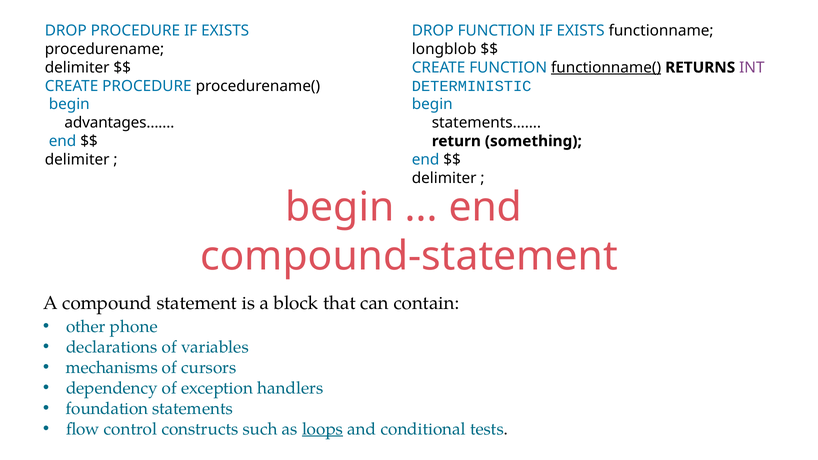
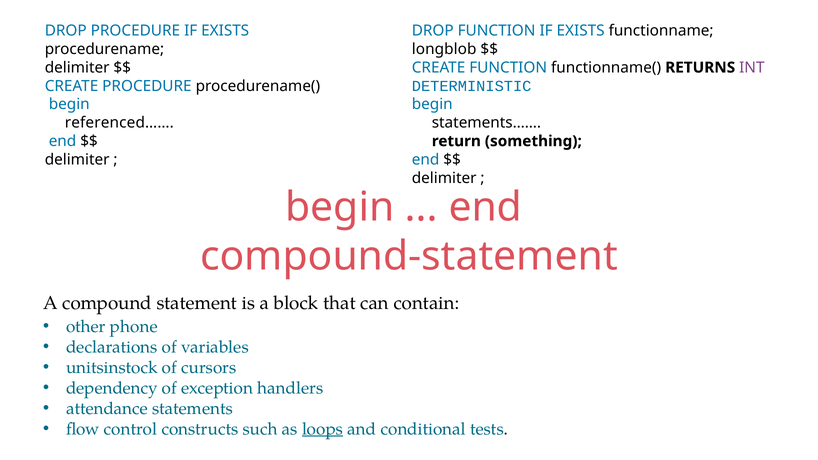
functionname( underline: present -> none
advantages……: advantages…… -> referenced……
mechanisms: mechanisms -> unitsinstock
foundation: foundation -> attendance
